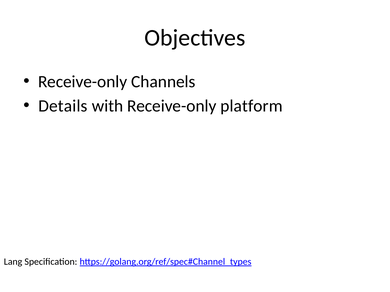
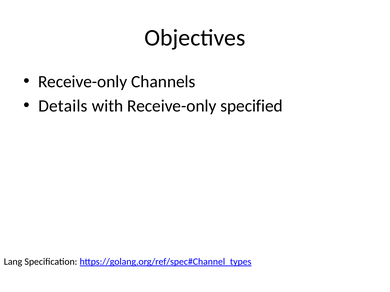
platform: platform -> specified
